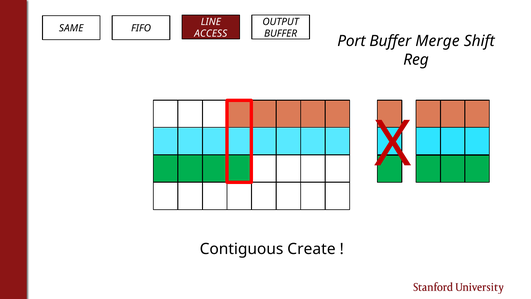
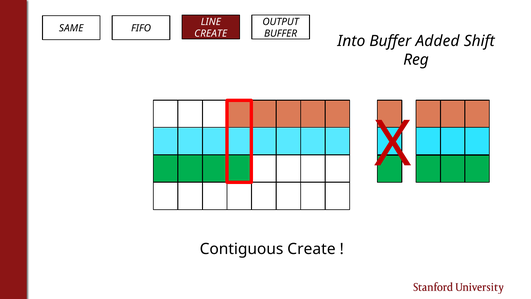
ACCESS at (211, 34): ACCESS -> CREATE
Port: Port -> Into
Merge: Merge -> Added
